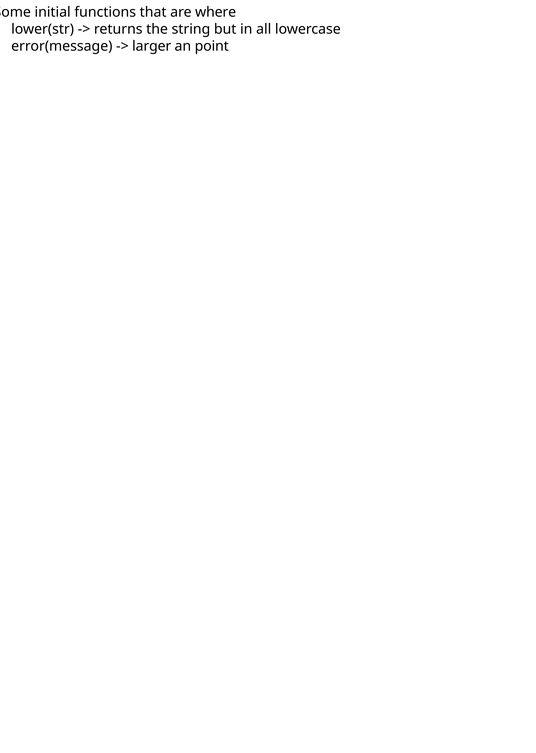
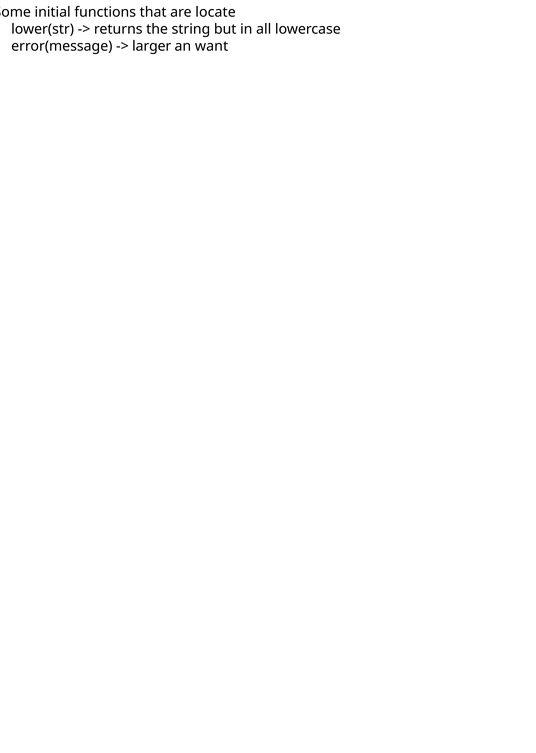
where: where -> locate
point: point -> want
